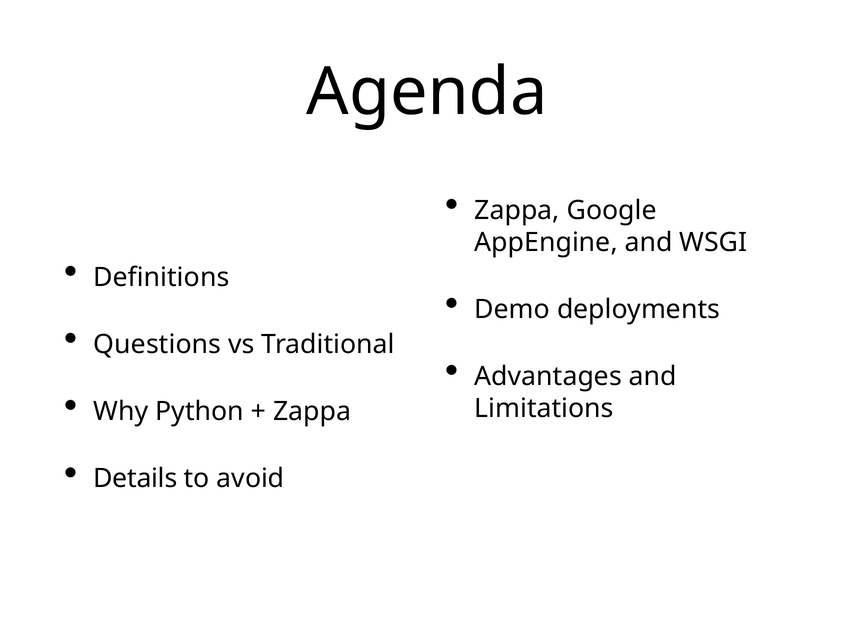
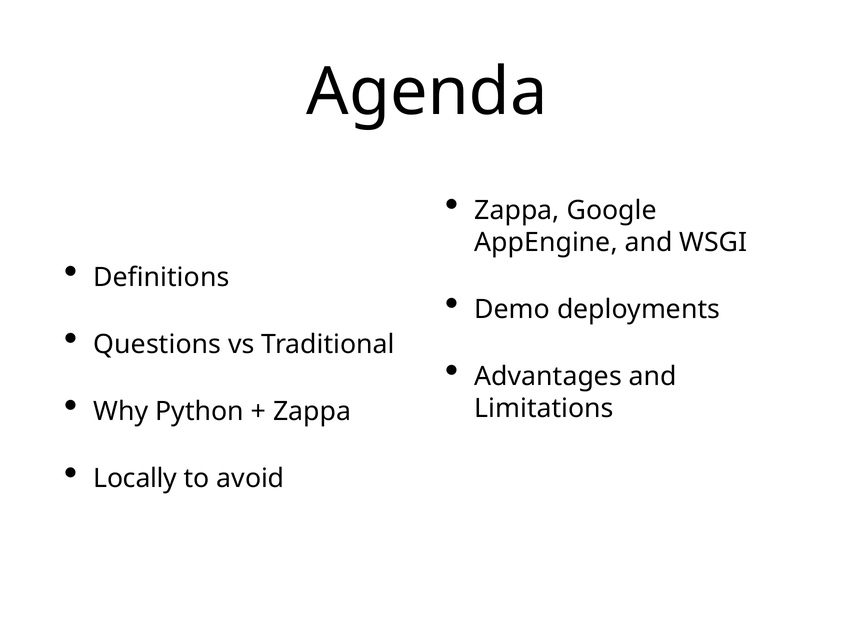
Details: Details -> Locally
